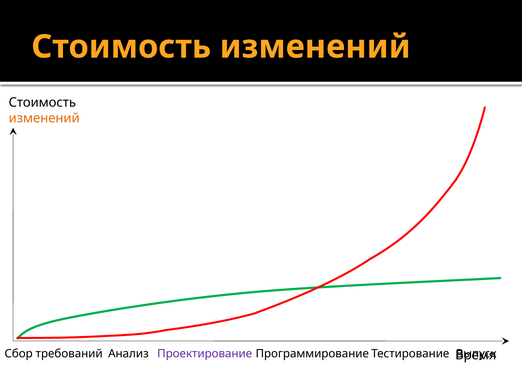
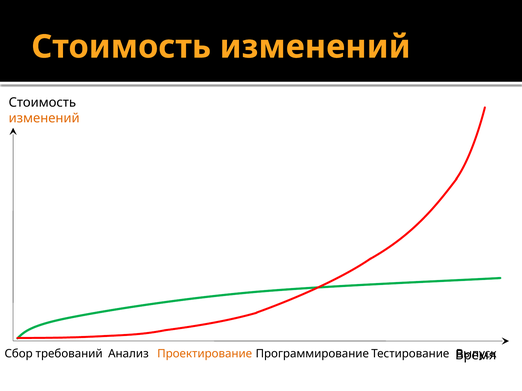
Проектирование colour: purple -> orange
